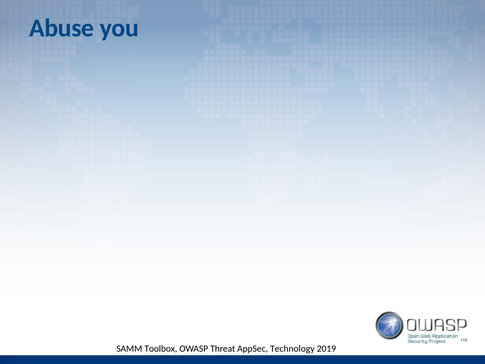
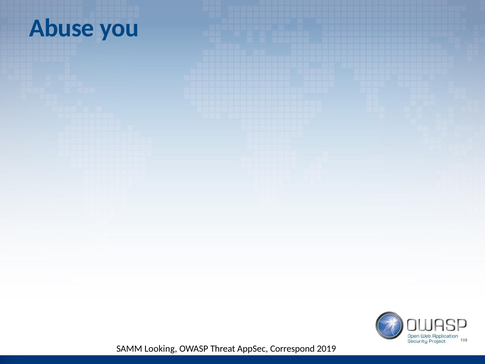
Toolbox: Toolbox -> Looking
Technology: Technology -> Correspond
